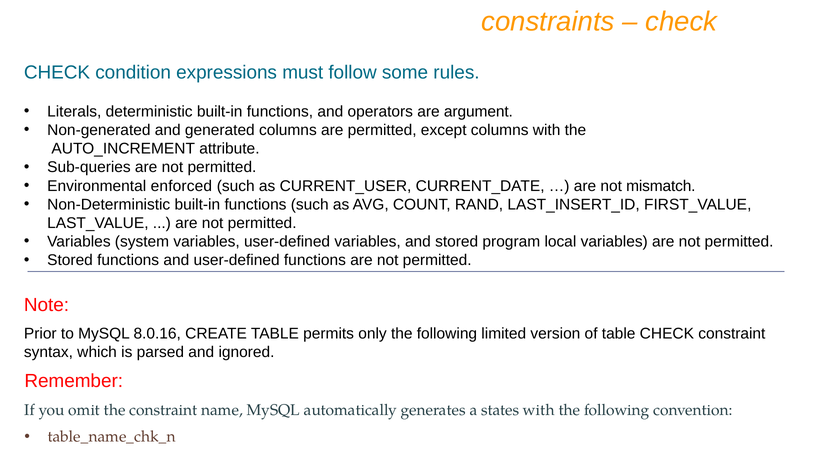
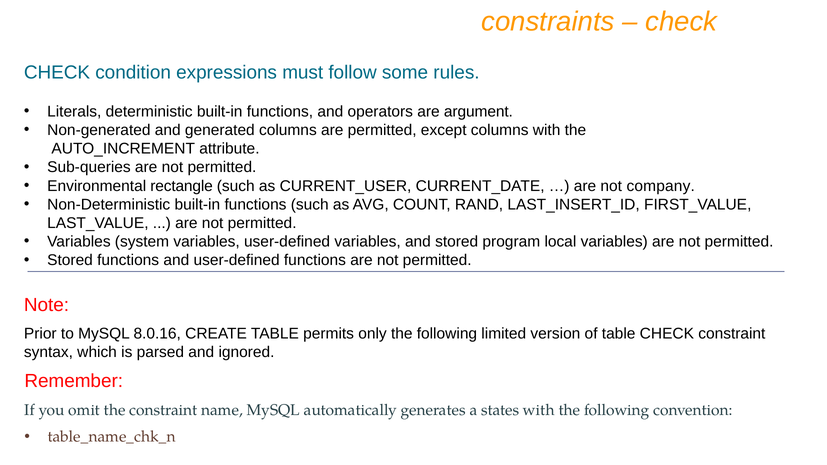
enforced: enforced -> rectangle
mismatch: mismatch -> company
